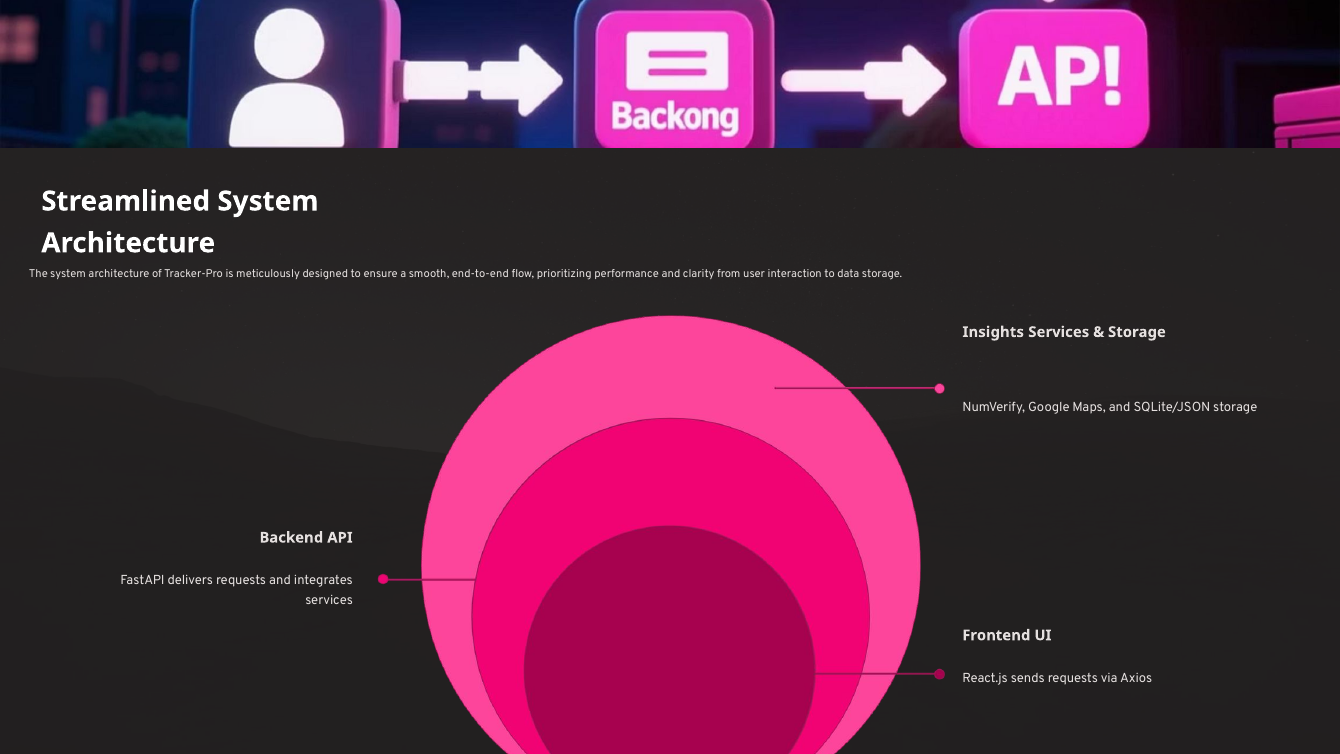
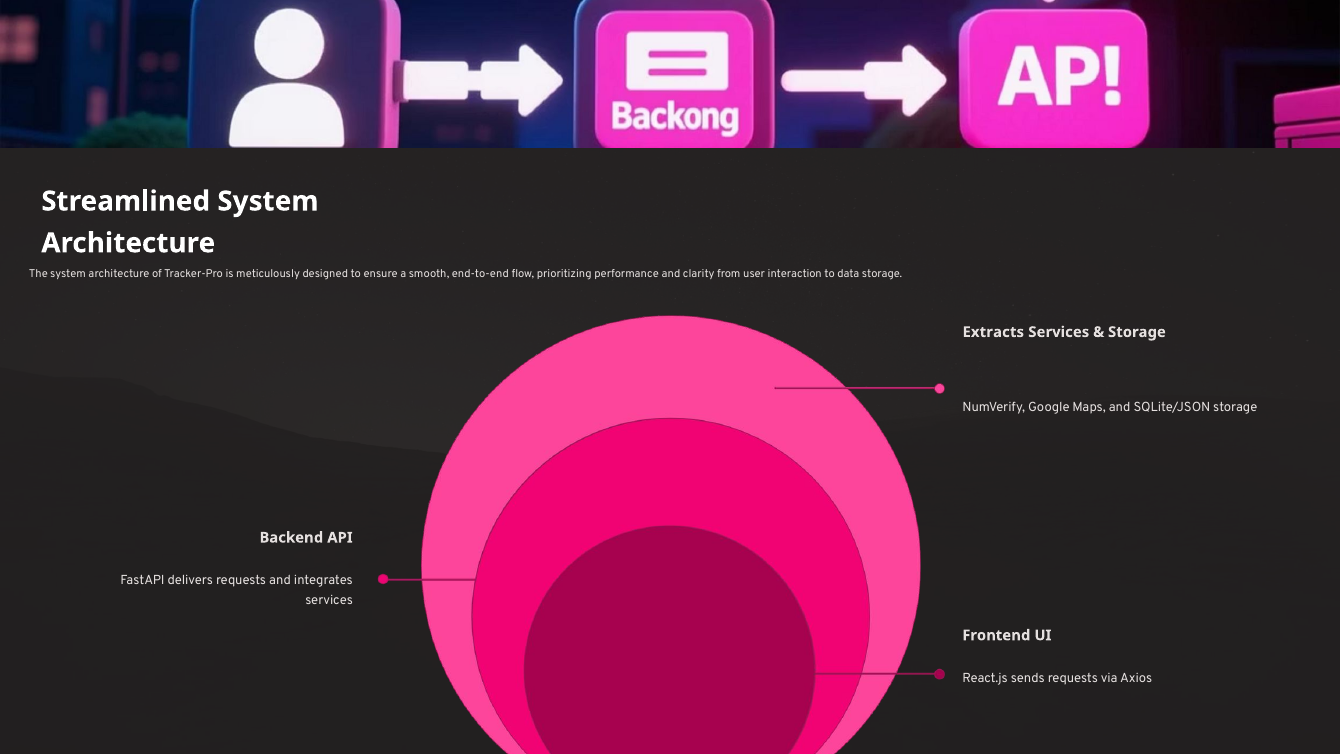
Insights: Insights -> Extracts
